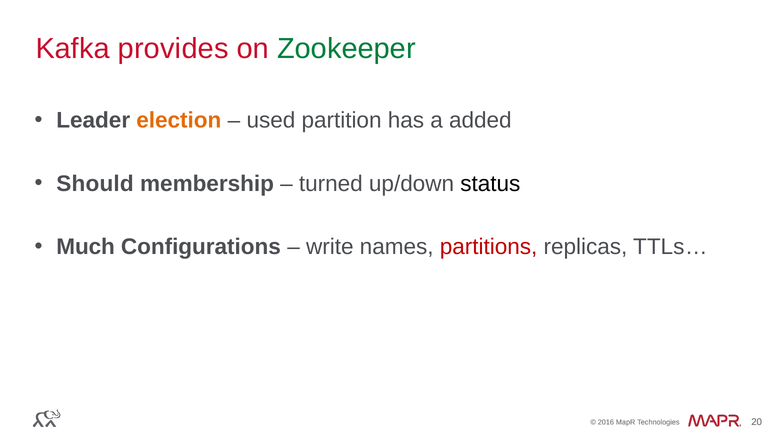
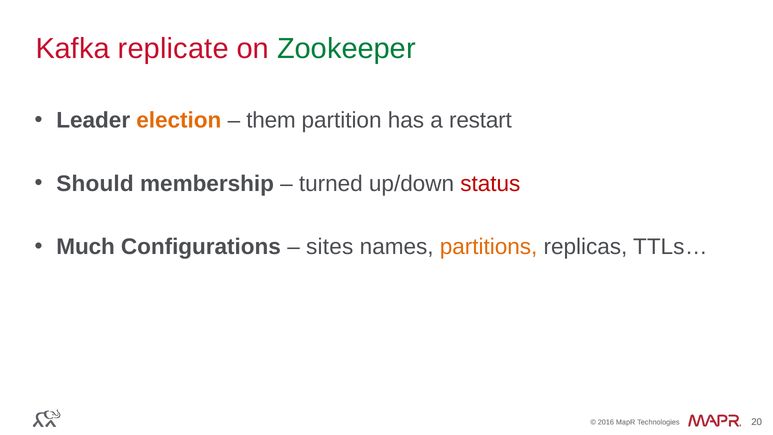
provides: provides -> replicate
used: used -> them
added: added -> restart
status colour: black -> red
write: write -> sites
partitions colour: red -> orange
